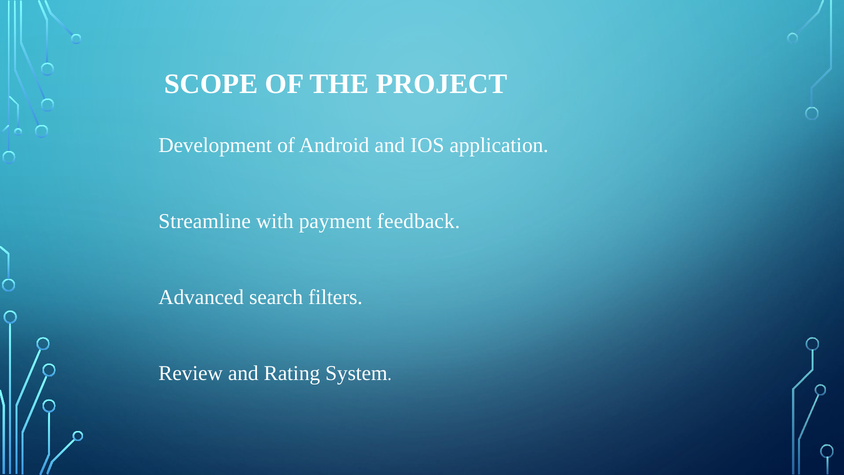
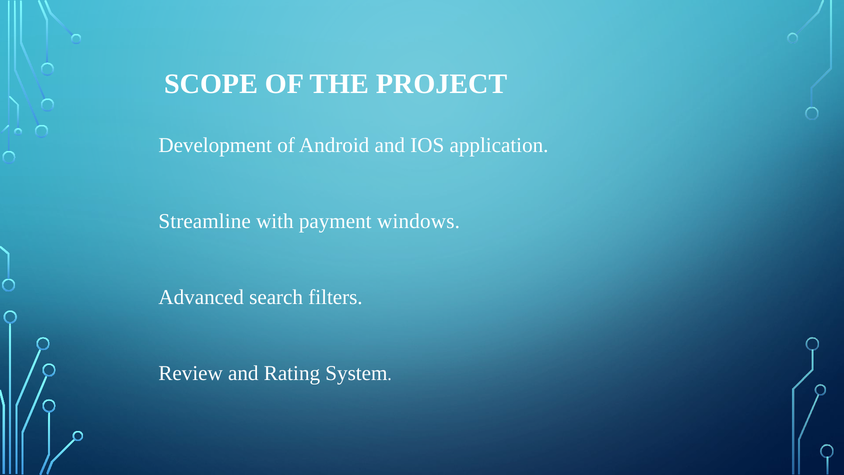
feedback: feedback -> windows
